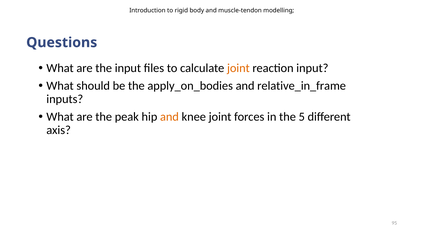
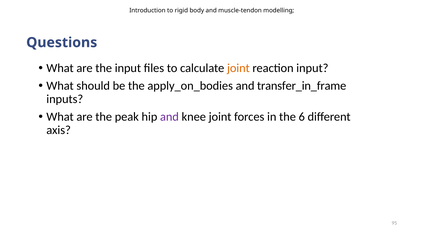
relative_in_frame: relative_in_frame -> transfer_in_frame
and at (169, 117) colour: orange -> purple
5: 5 -> 6
